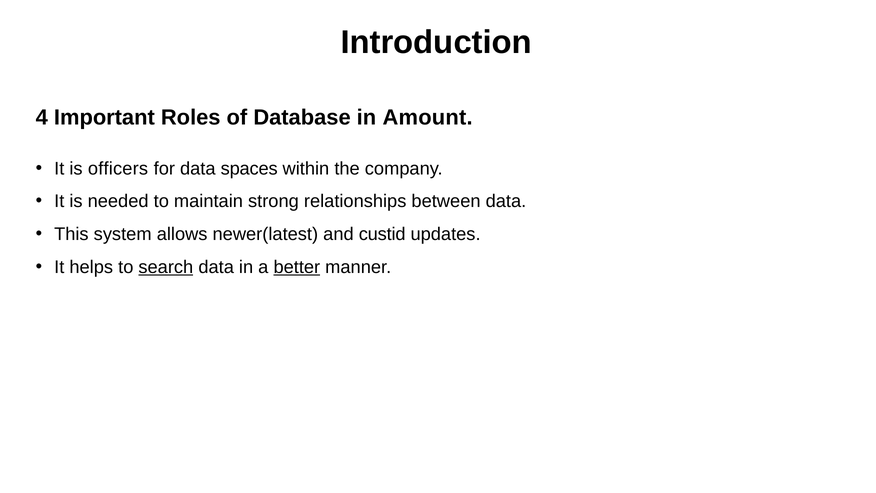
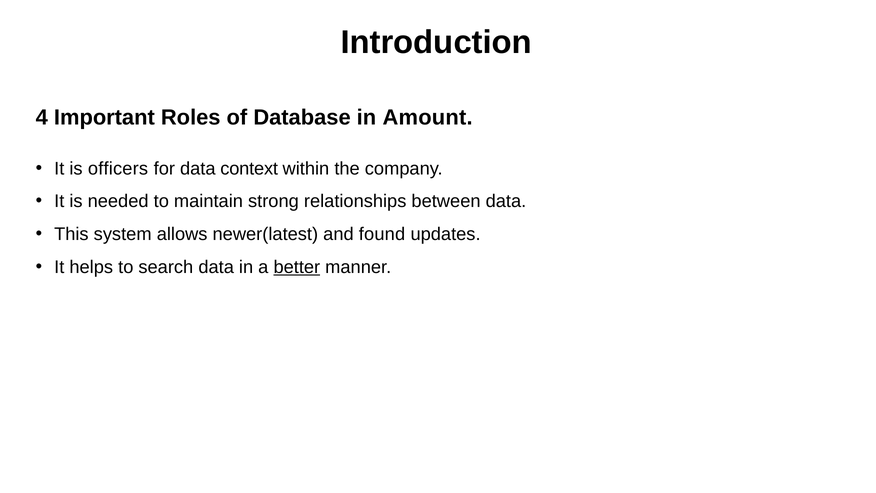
spaces: spaces -> context
custid: custid -> found
search underline: present -> none
